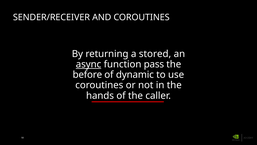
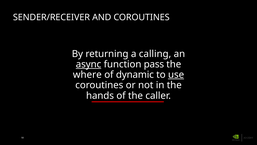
stored: stored -> calling
before: before -> where
use underline: none -> present
